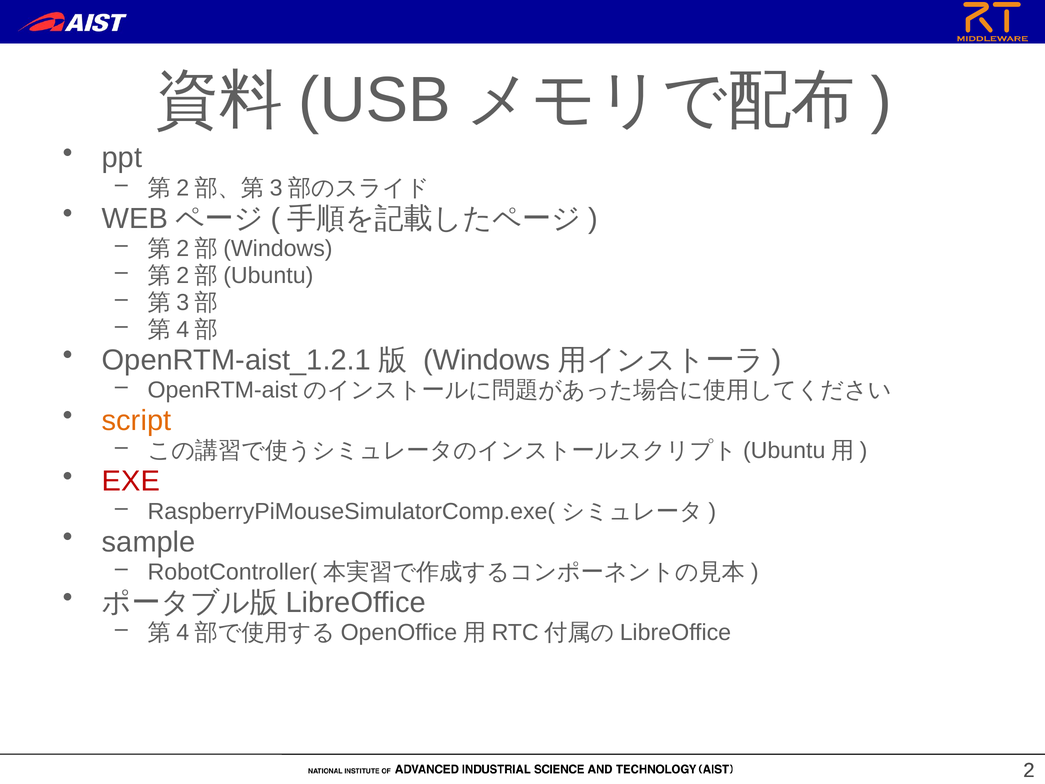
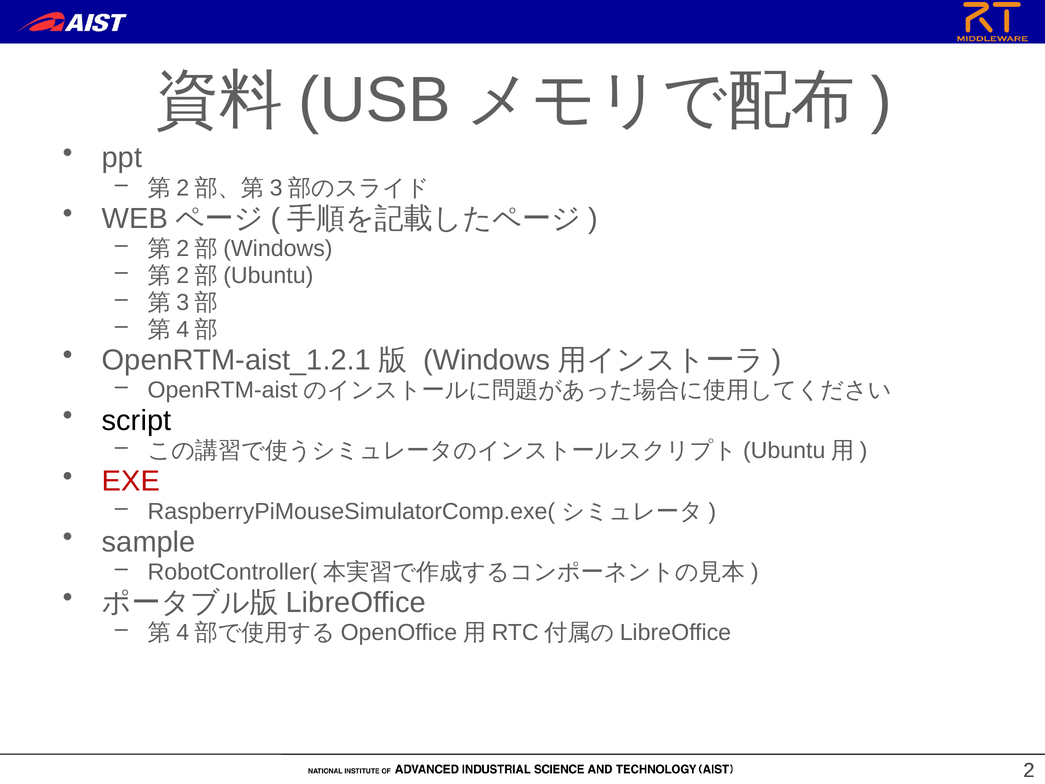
script colour: orange -> black
